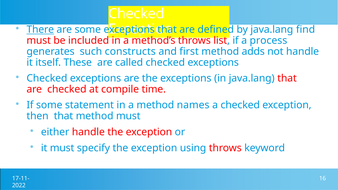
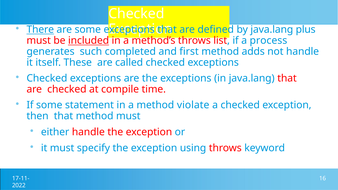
find: find -> plus
included underline: none -> present
constructs: constructs -> completed
names: names -> violate
